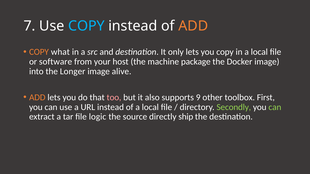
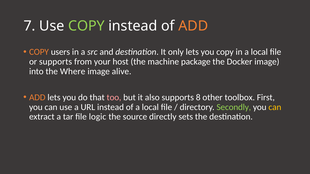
COPY at (86, 26) colour: light blue -> light green
what: what -> users
or software: software -> supports
Longer: Longer -> Where
9: 9 -> 8
can at (275, 107) colour: light green -> yellow
ship: ship -> sets
